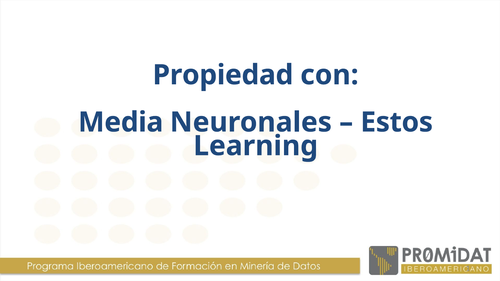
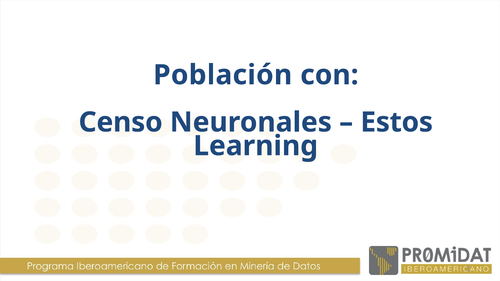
Propiedad: Propiedad -> Población
Media: Media -> Censo
